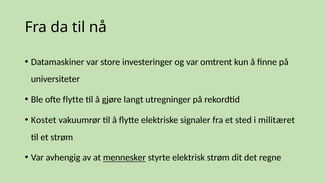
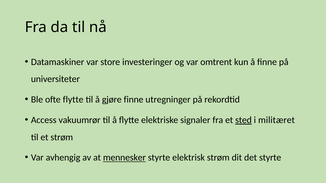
gjøre langt: langt -> finne
Kostet: Kostet -> Access
sted underline: none -> present
det regne: regne -> styrte
